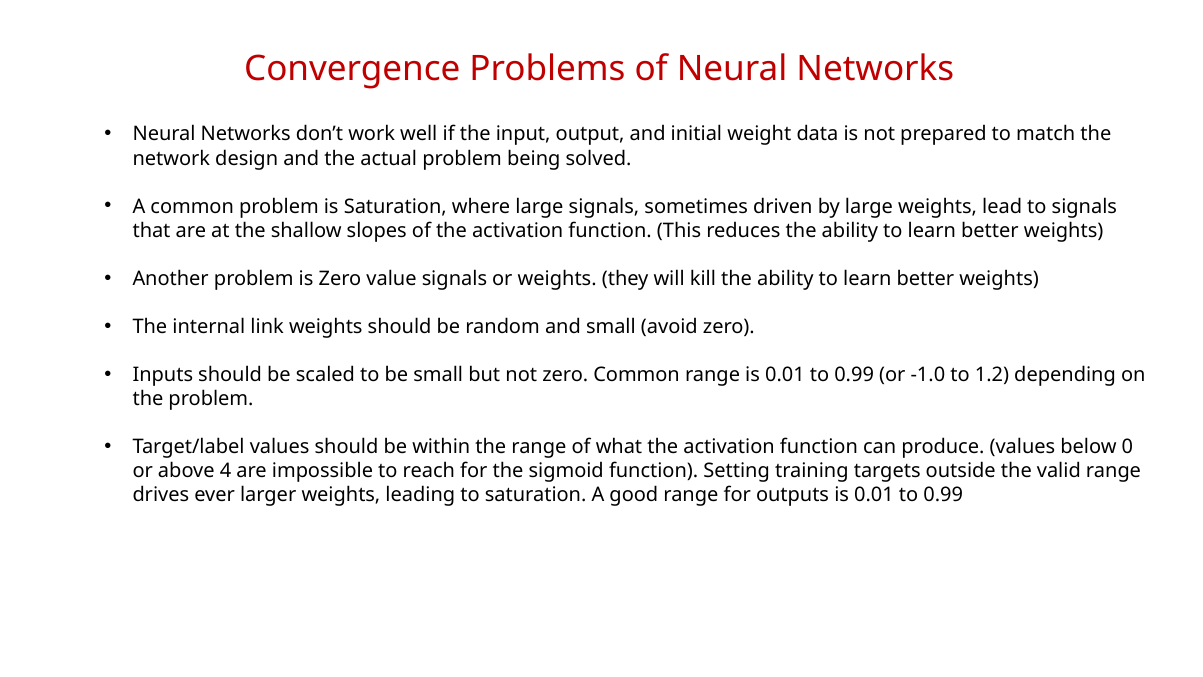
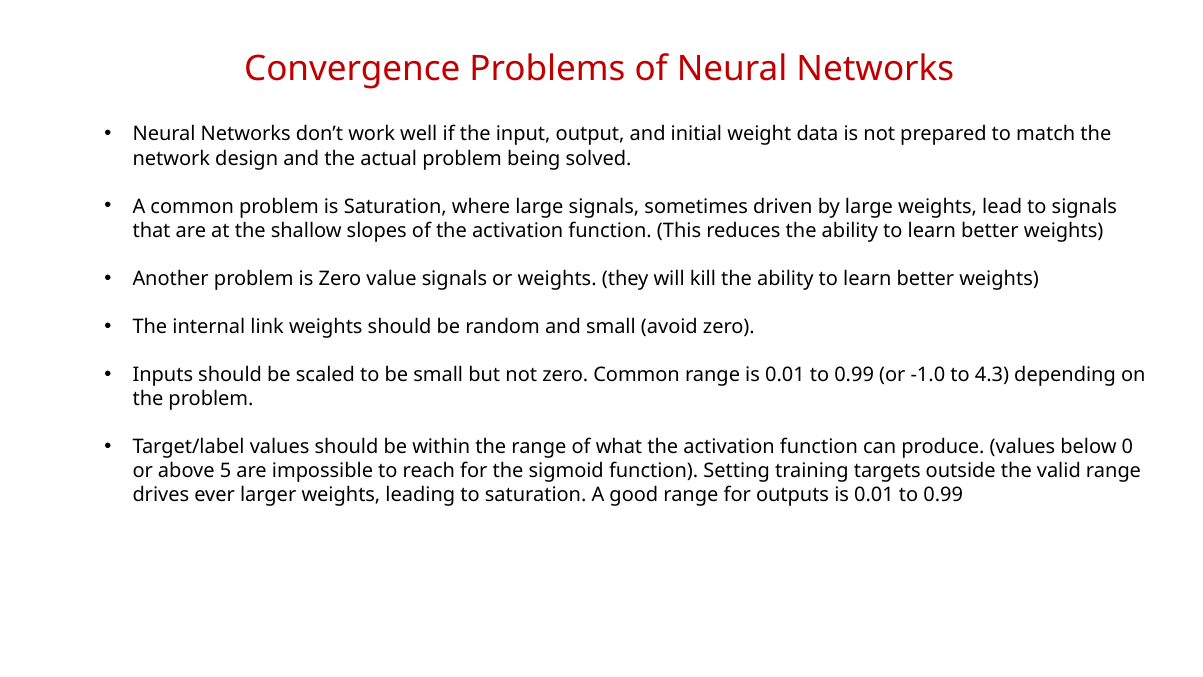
1.2: 1.2 -> 4.3
4: 4 -> 5
